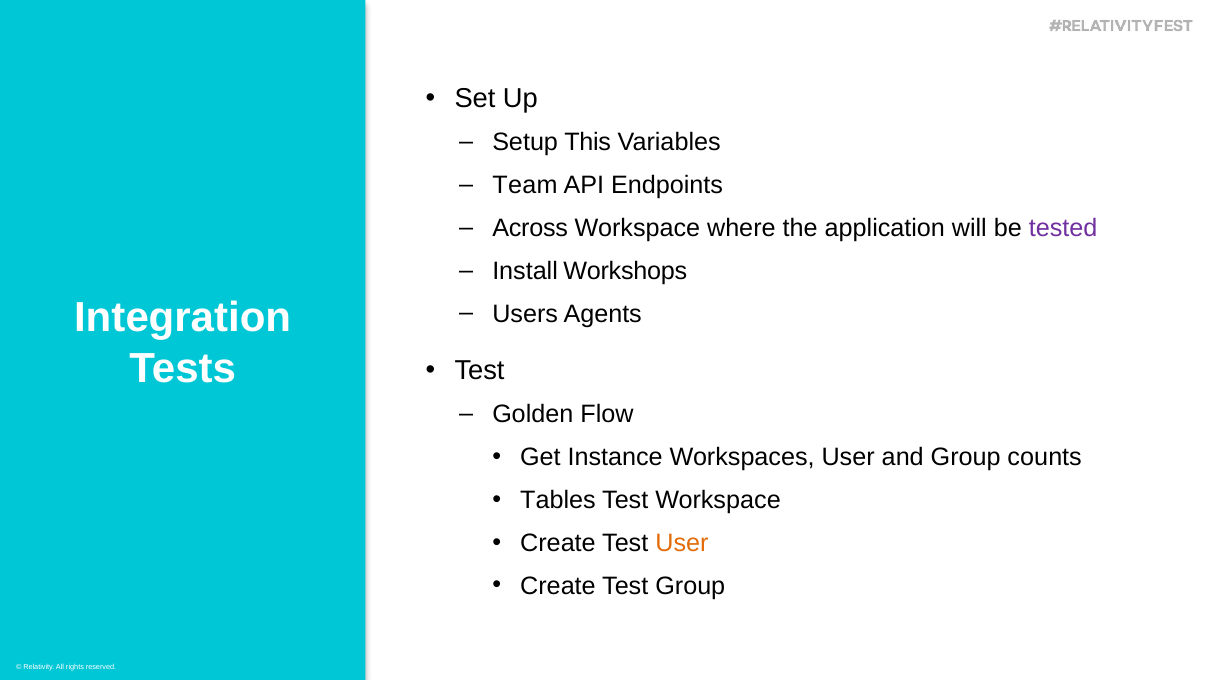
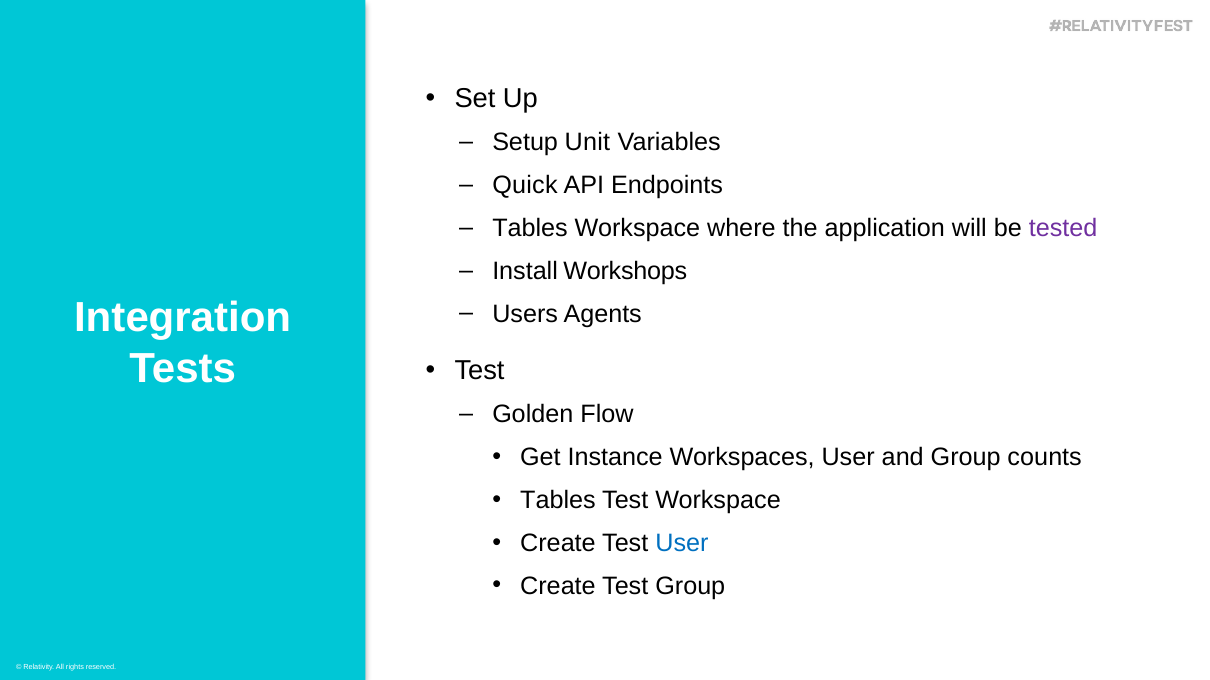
This: This -> Unit
Team: Team -> Quick
Across at (530, 229): Across -> Tables
User at (682, 544) colour: orange -> blue
